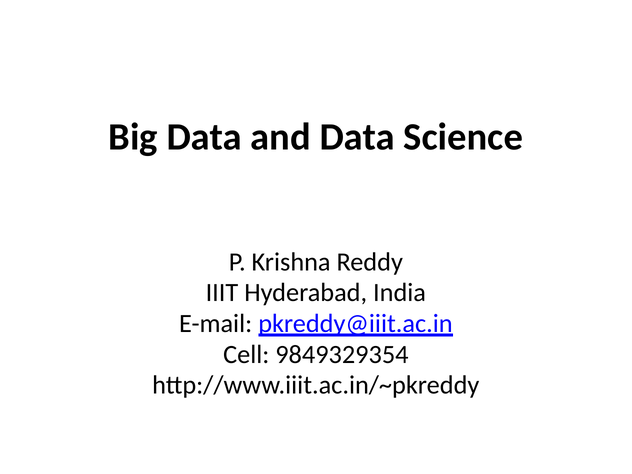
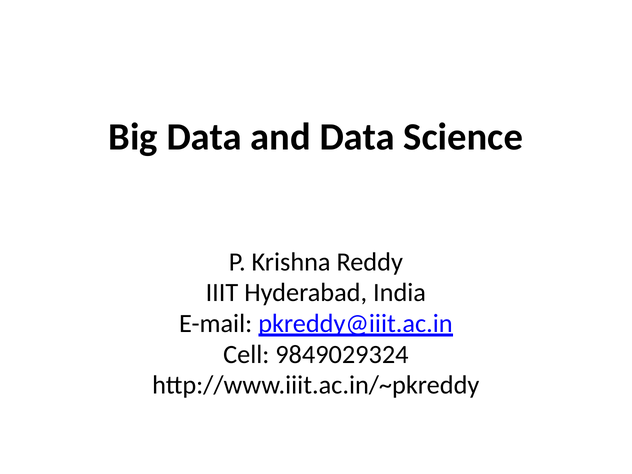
9849329354: 9849329354 -> 9849029324
